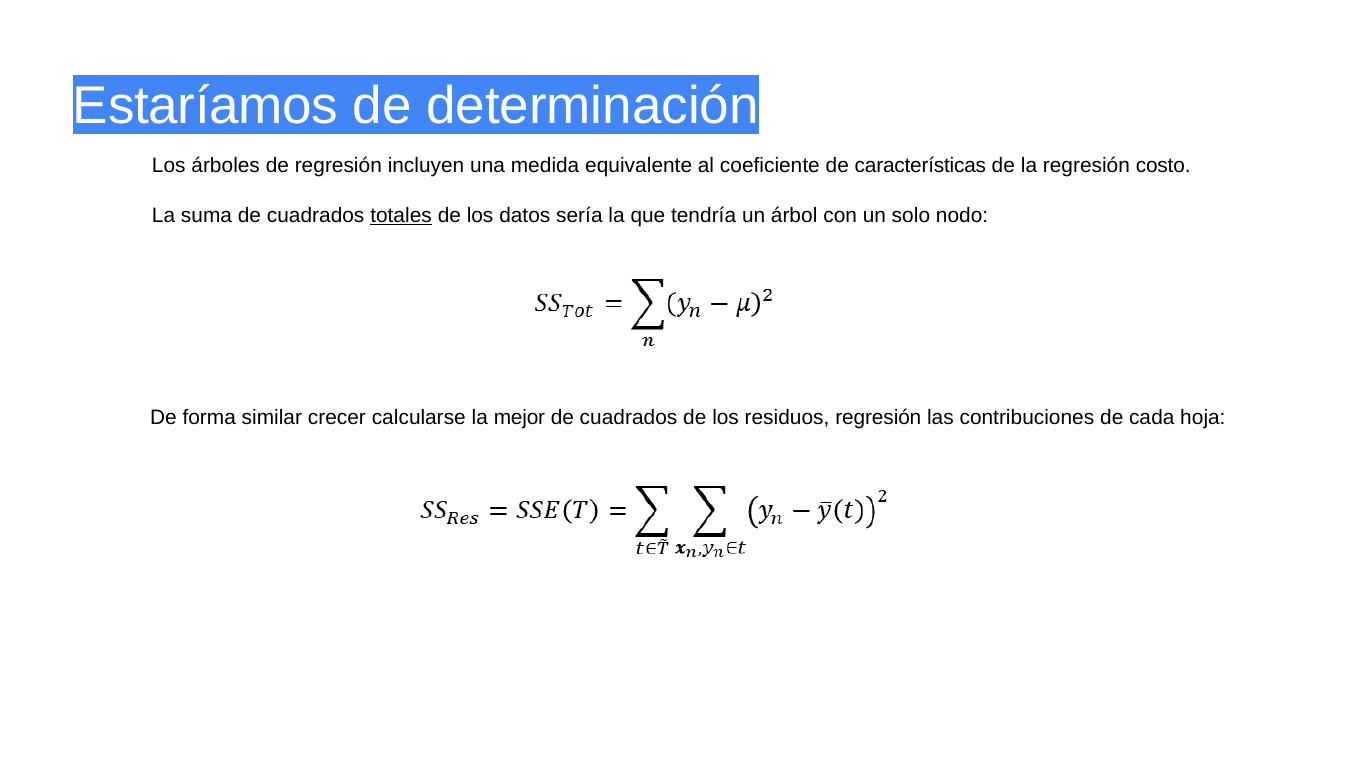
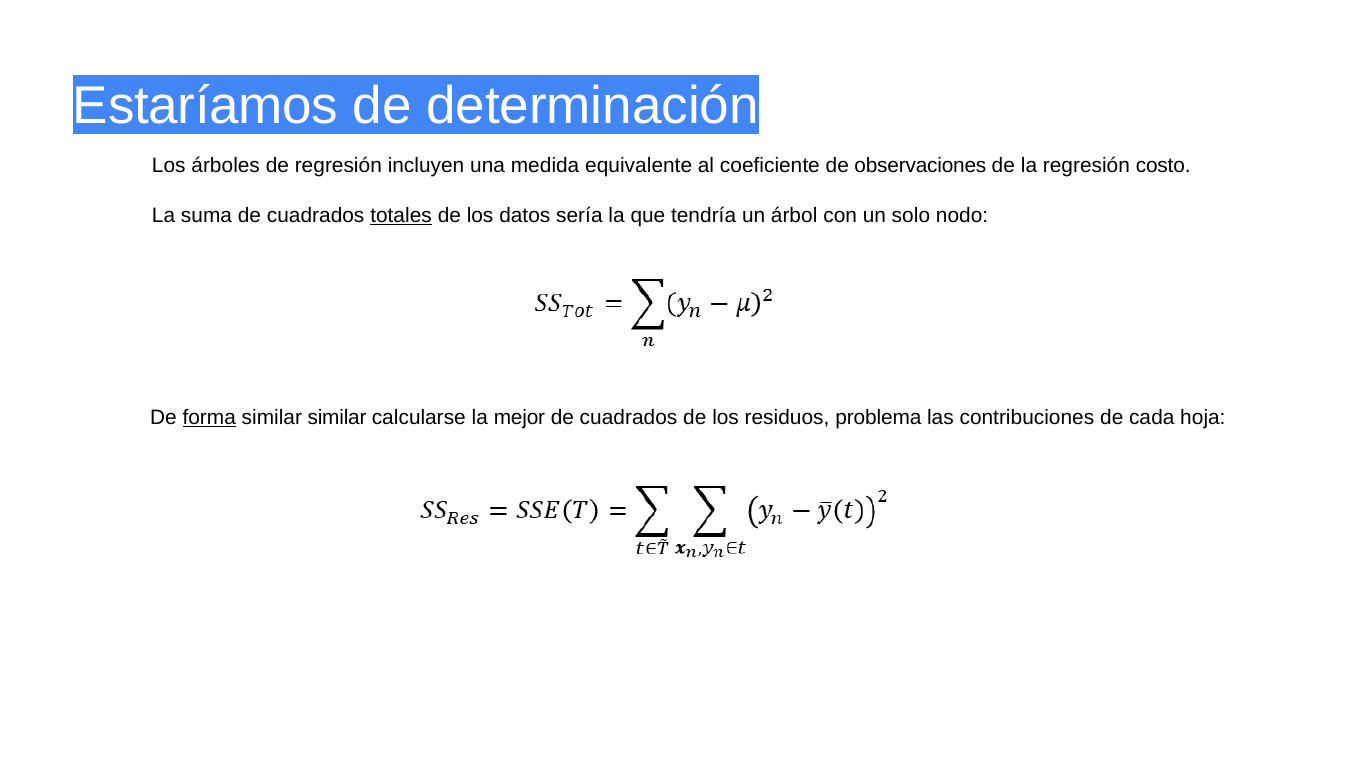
características: características -> observaciones
forma underline: none -> present
similar crecer: crecer -> similar
residuos regresión: regresión -> problema
